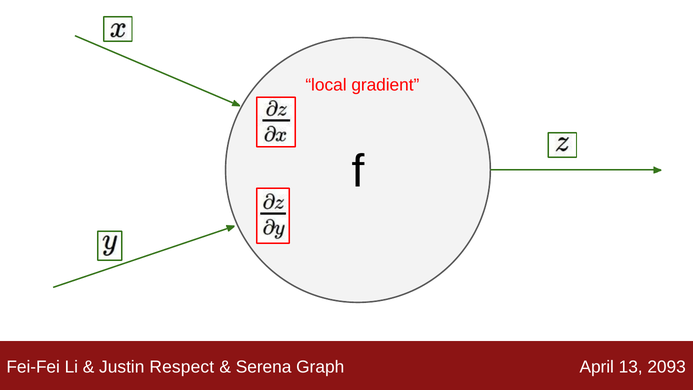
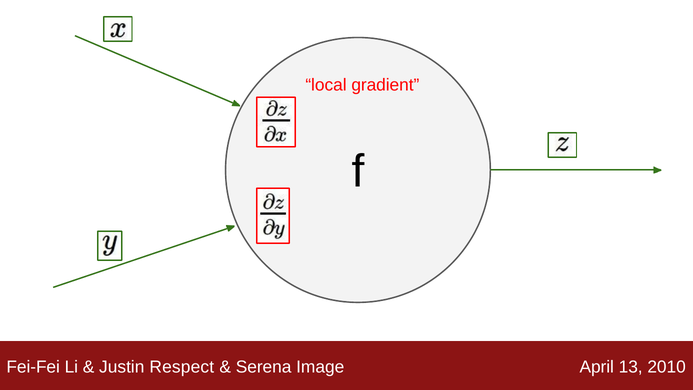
Graph: Graph -> Image
2093: 2093 -> 2010
